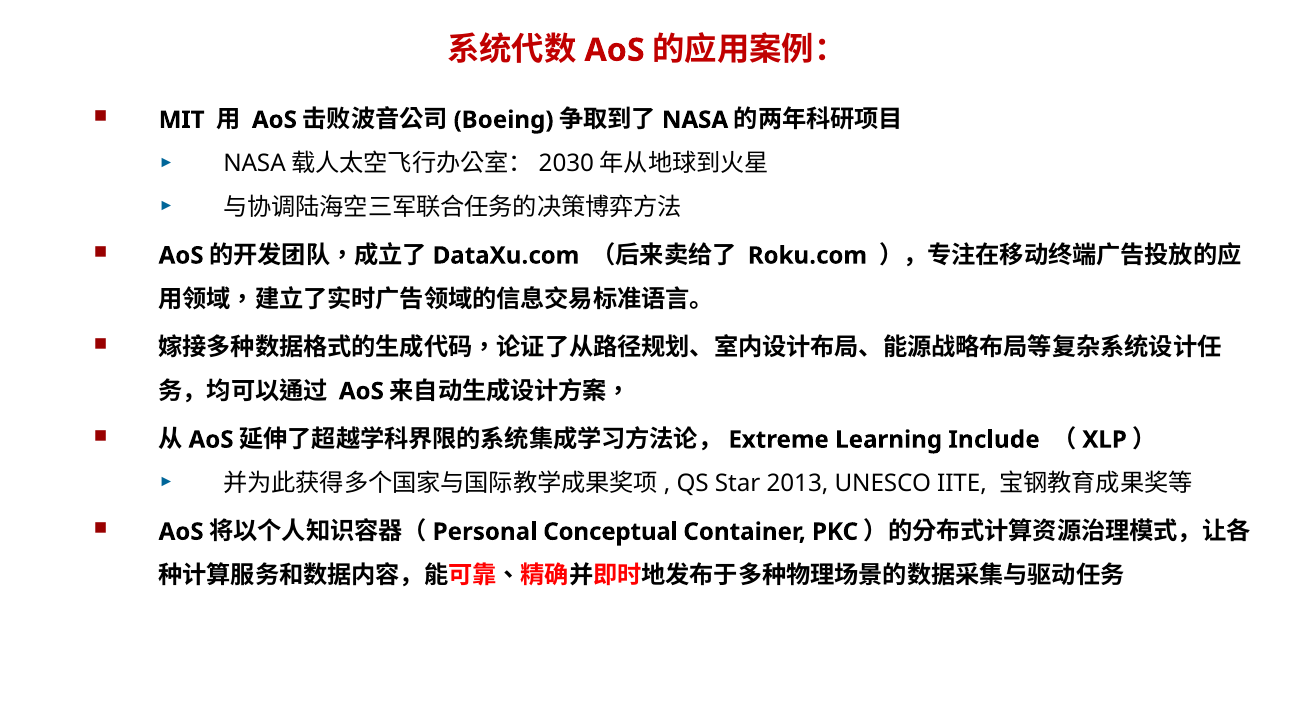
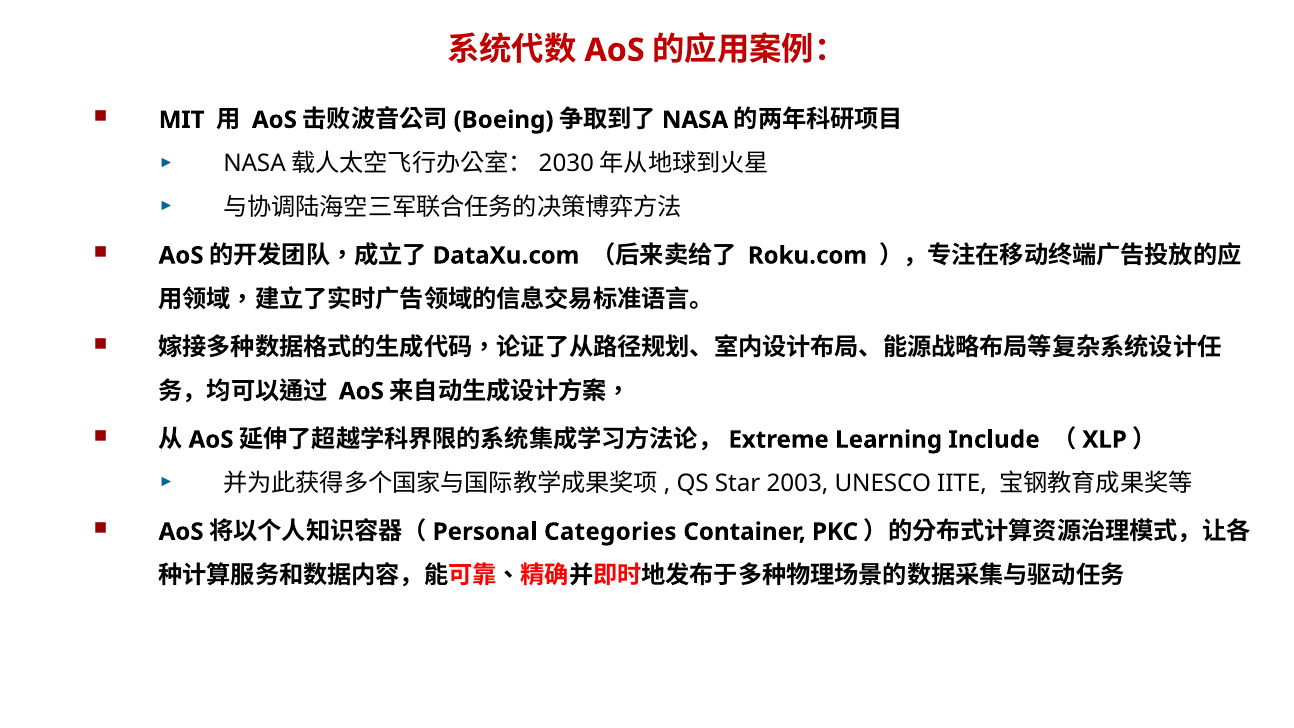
2013: 2013 -> 2003
Conceptual: Conceptual -> Categories
